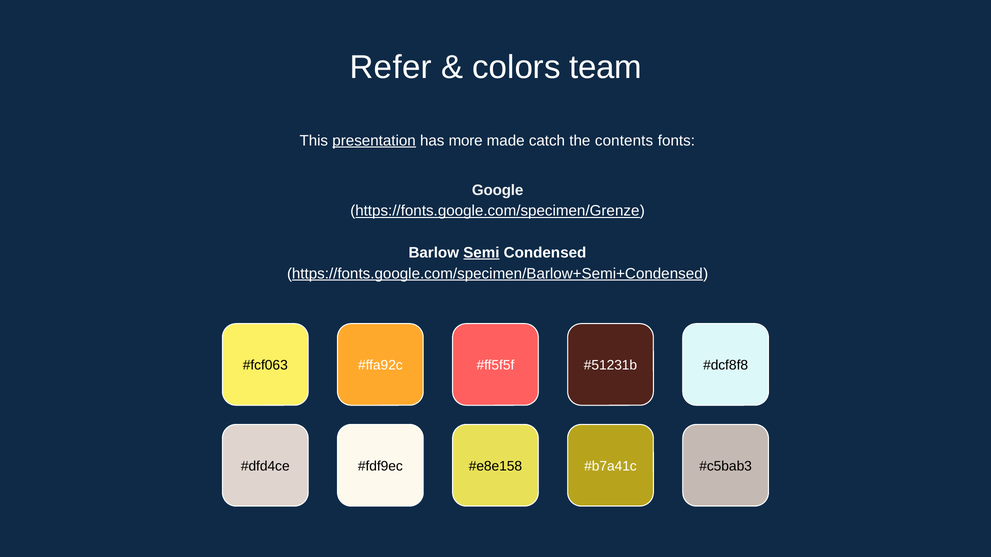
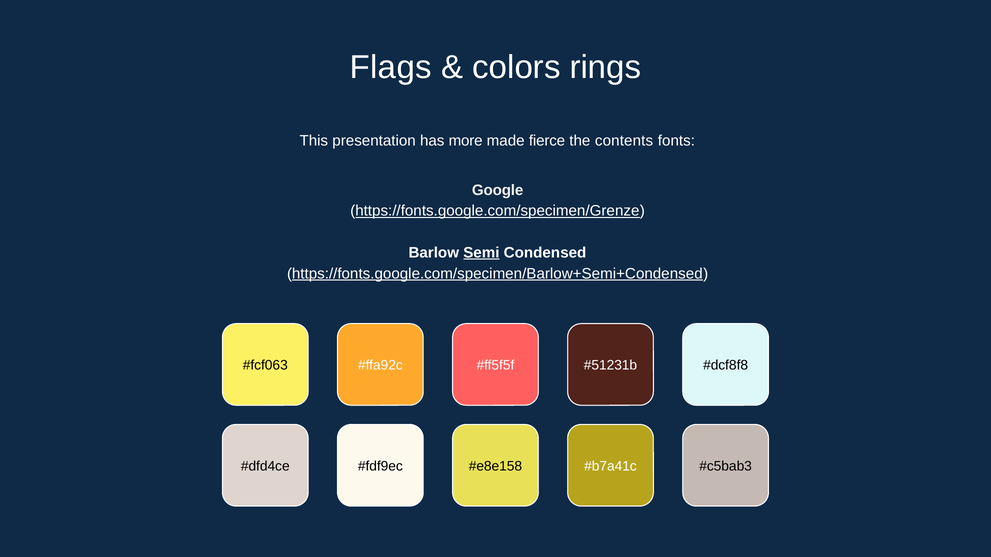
Refer: Refer -> Flags
team: team -> rings
presentation underline: present -> none
catch: catch -> fierce
